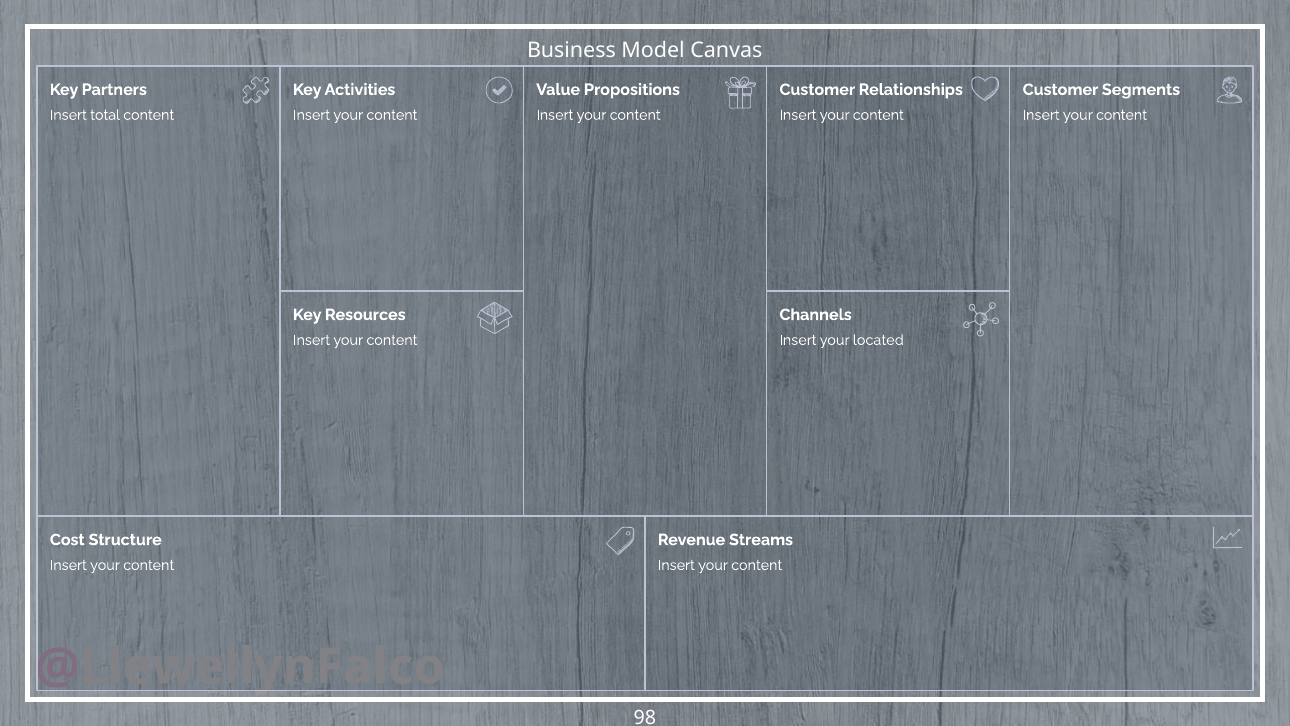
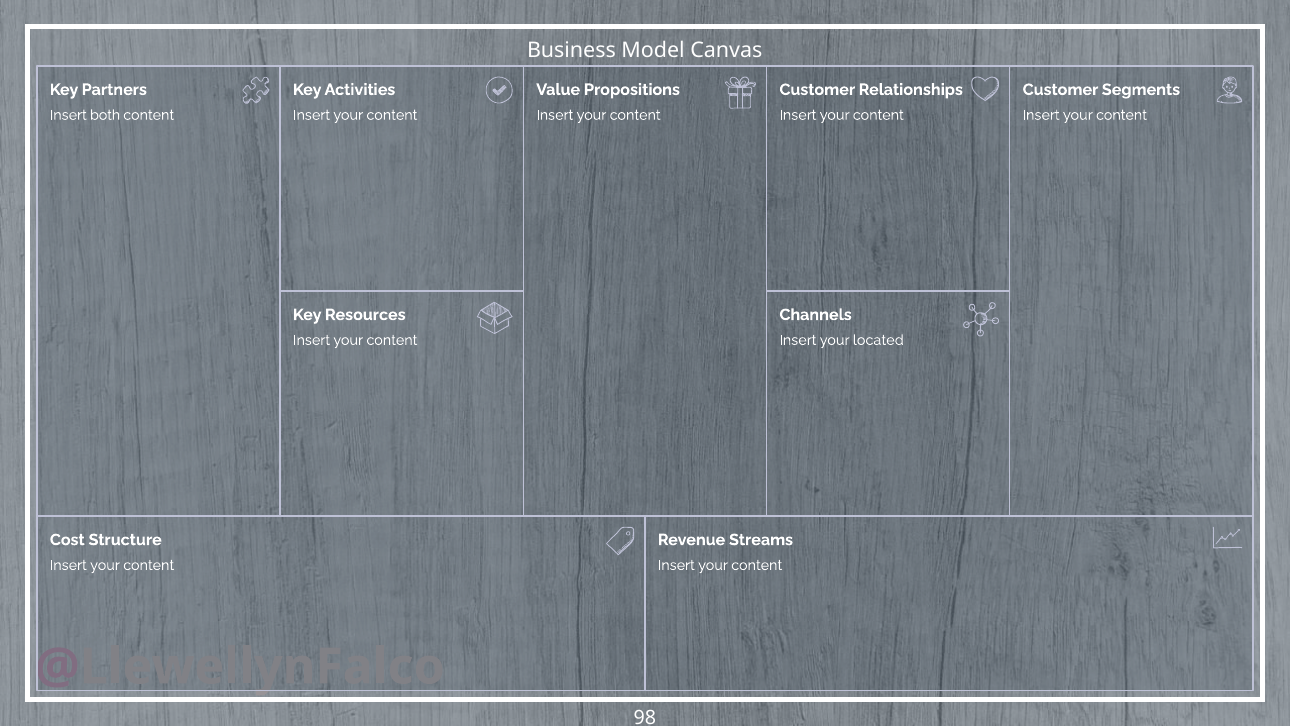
total: total -> both
